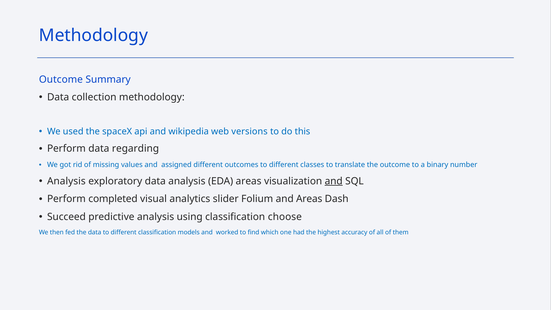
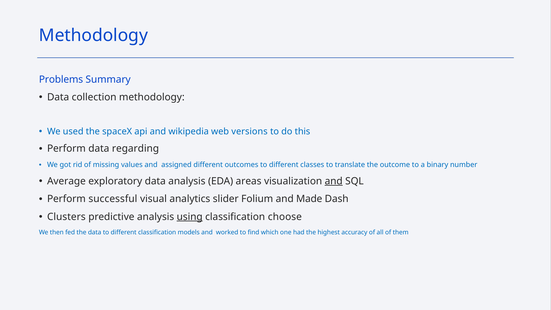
Outcome at (61, 79): Outcome -> Problems
Analysis at (66, 181): Analysis -> Average
completed: completed -> successful
and Areas: Areas -> Made
Succeed: Succeed -> Clusters
using underline: none -> present
